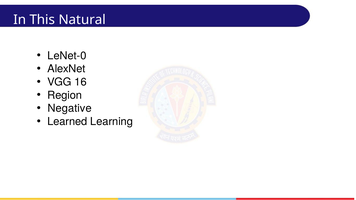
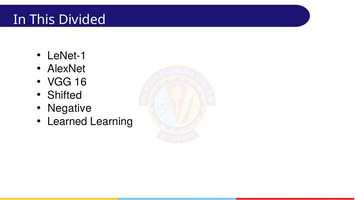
Natural: Natural -> Divided
LeNet-0: LeNet-0 -> LeNet-1
Region: Region -> Shifted
